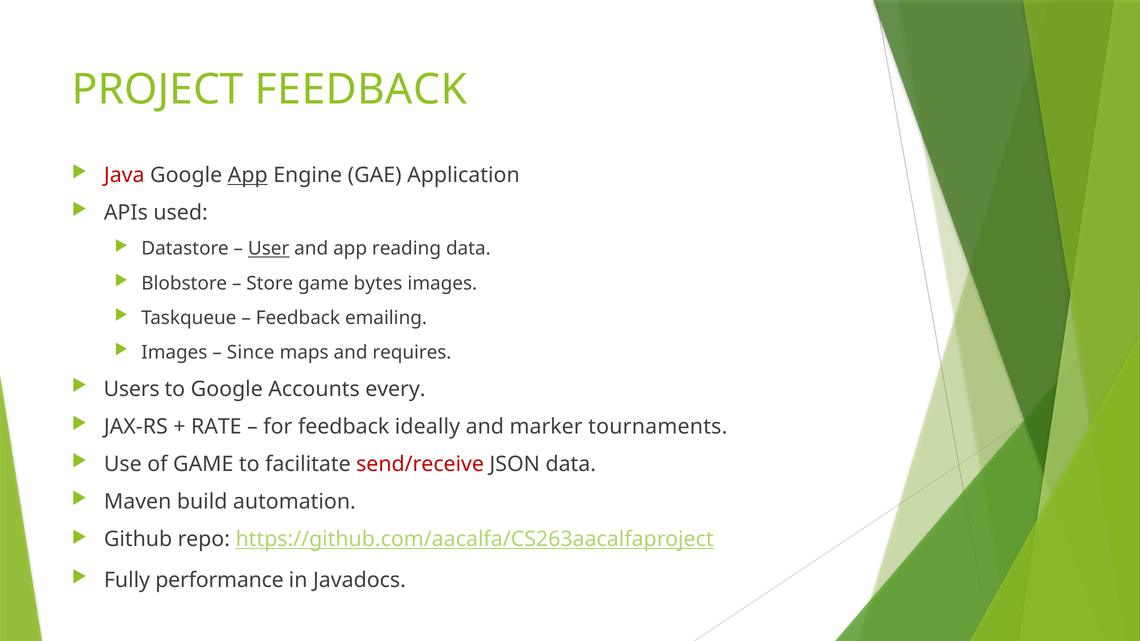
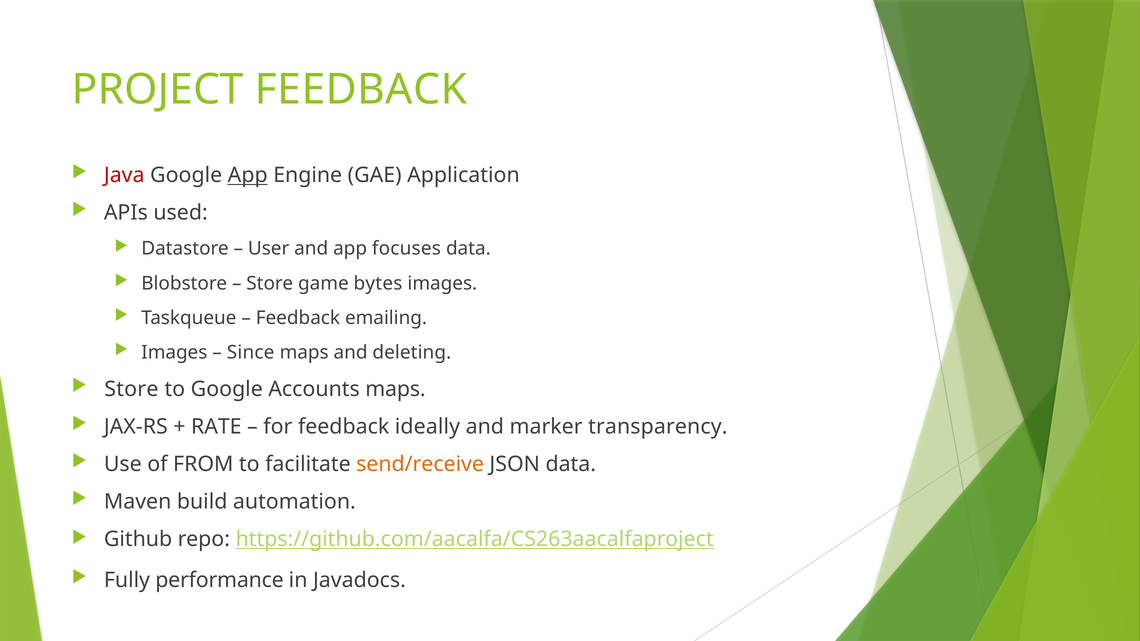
User underline: present -> none
reading: reading -> focuses
requires: requires -> deleting
Users at (132, 389): Users -> Store
Accounts every: every -> maps
tournaments: tournaments -> transparency
of GAME: GAME -> FROM
send/receive colour: red -> orange
